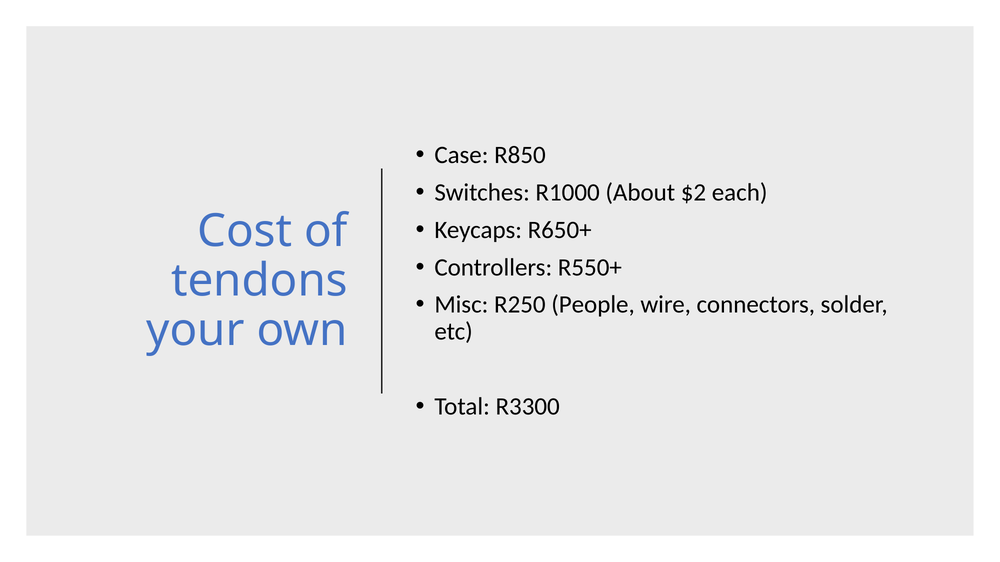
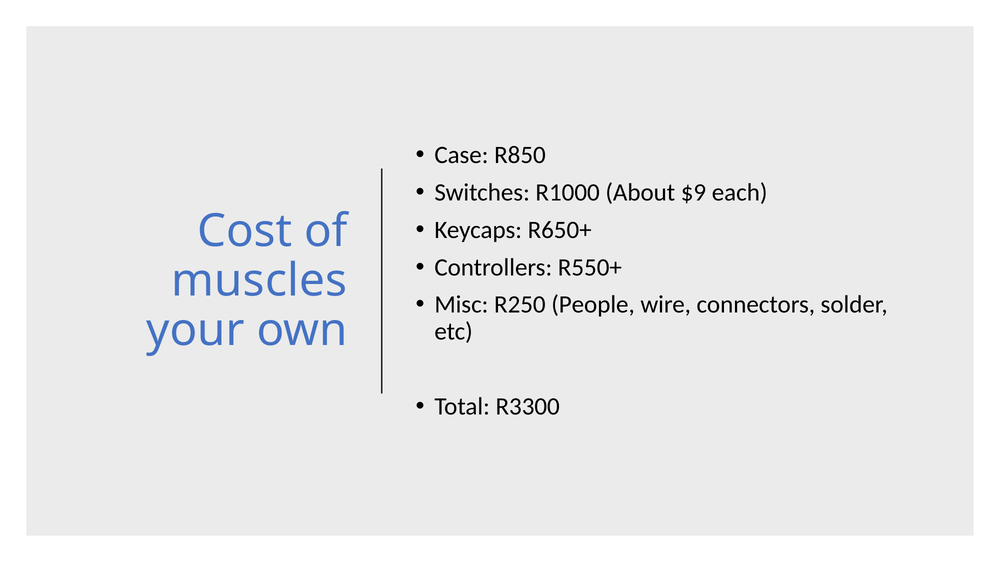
$2: $2 -> $9
tendons: tendons -> muscles
